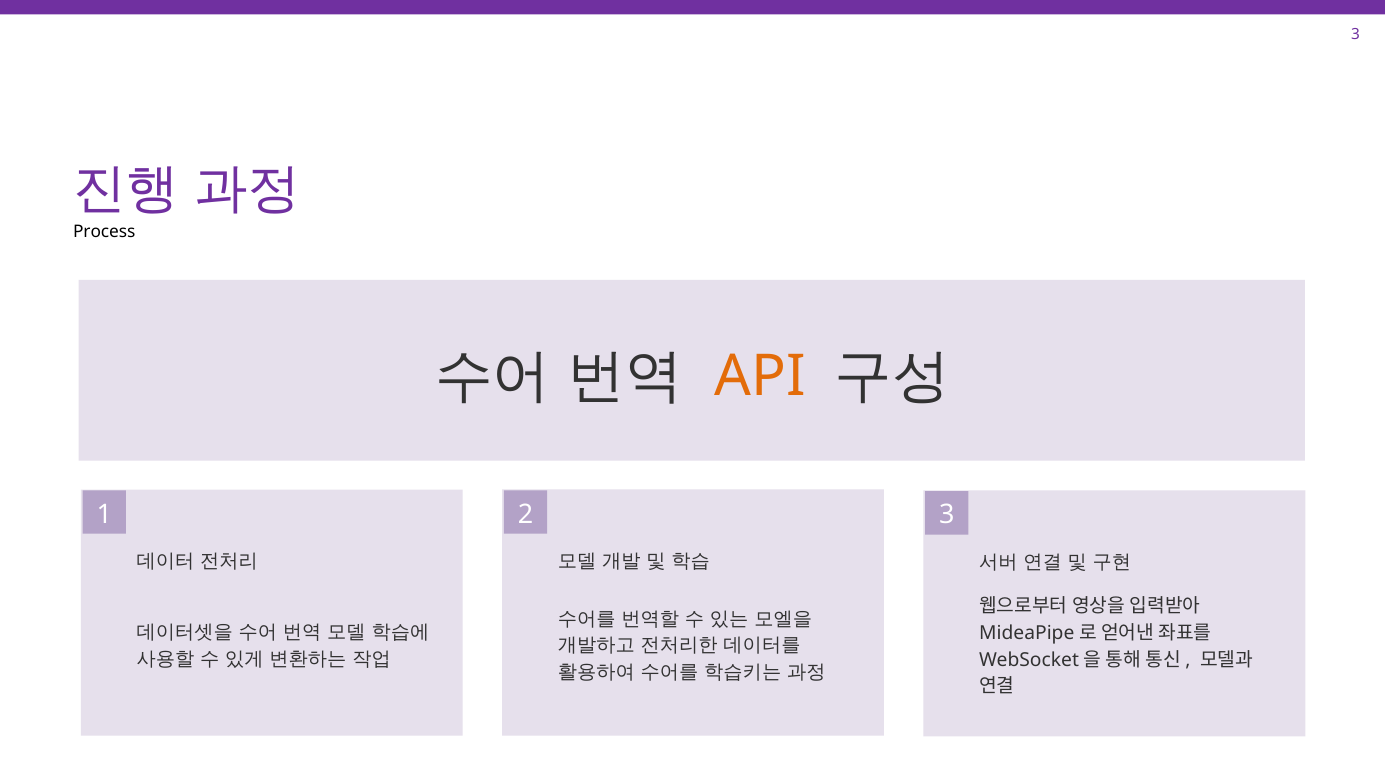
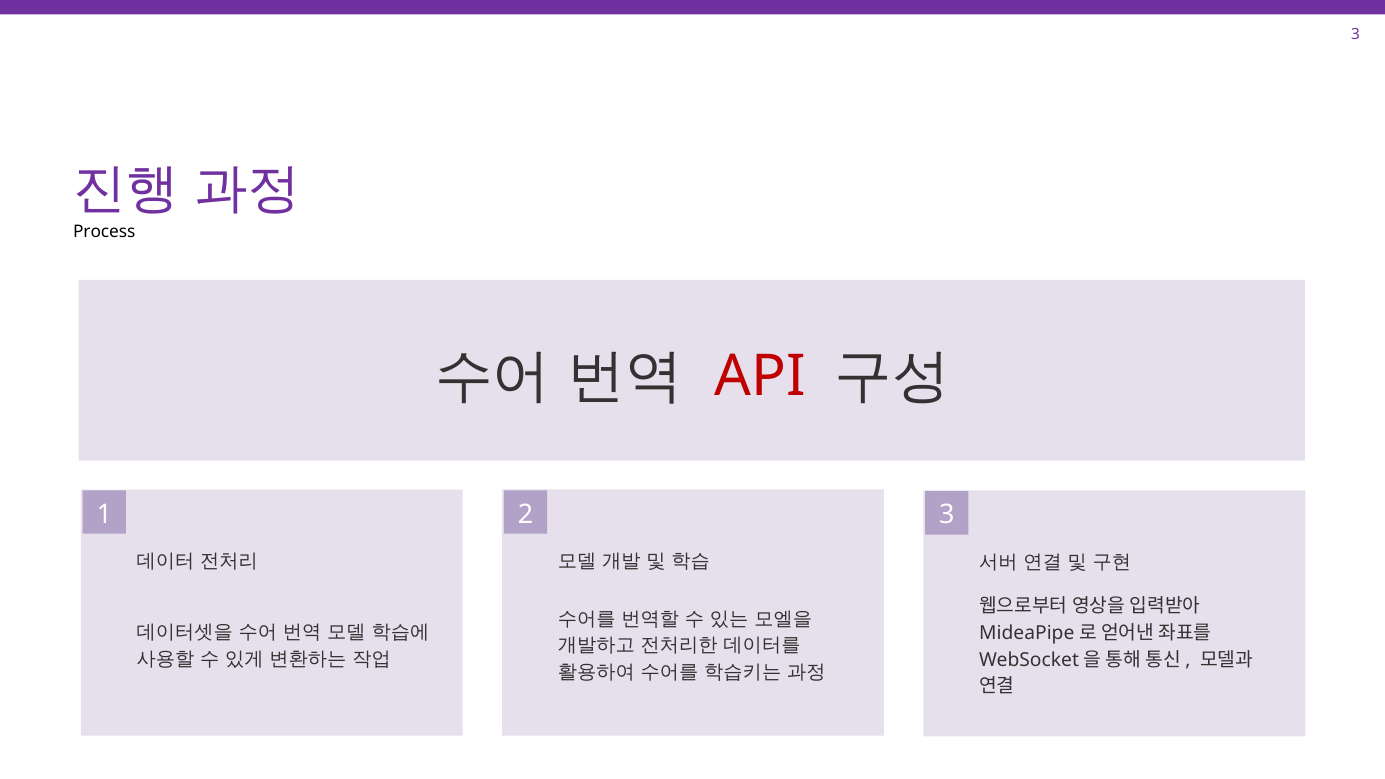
API colour: orange -> red
